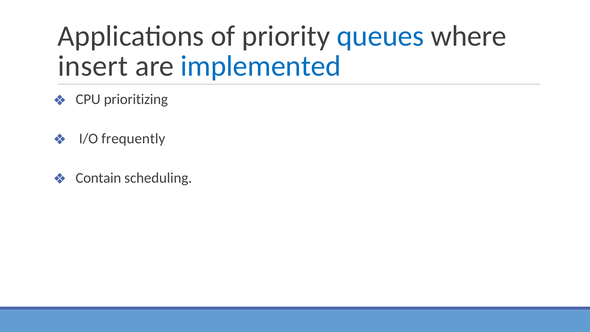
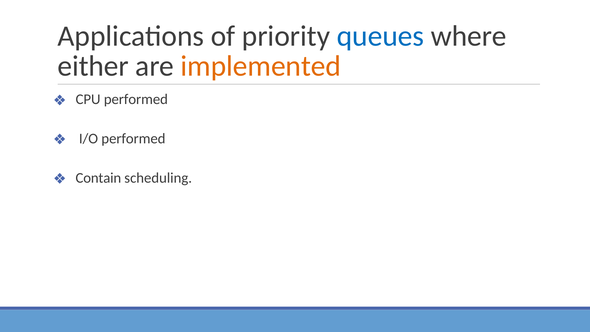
insert: insert -> either
implemented colour: blue -> orange
CPU prioritizing: prioritizing -> performed
I/O frequently: frequently -> performed
